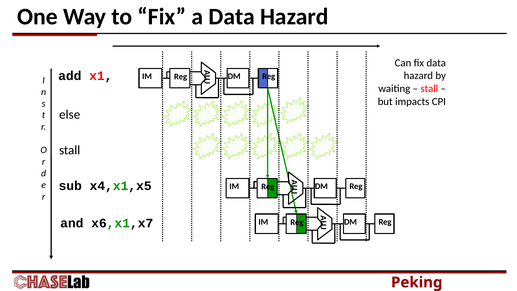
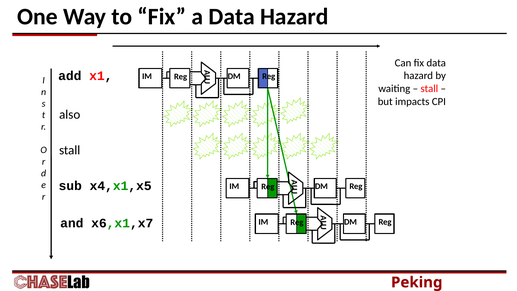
else: else -> also
